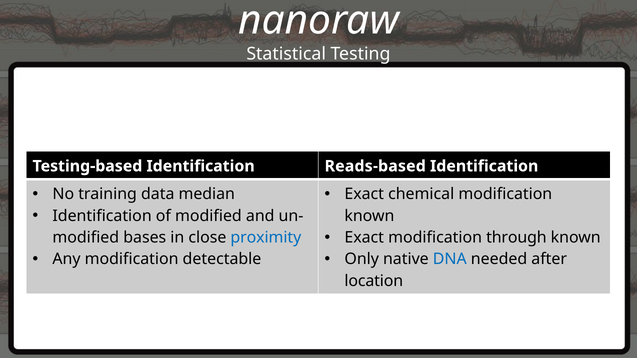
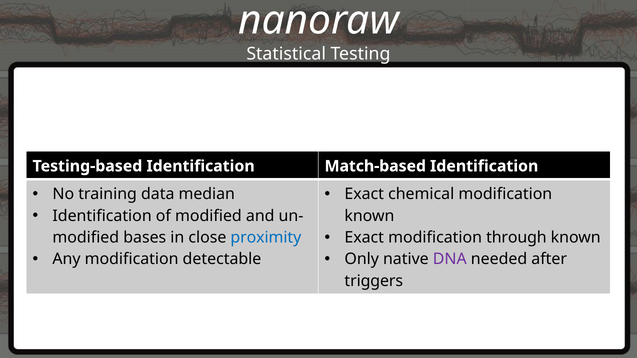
Reads-based: Reads-based -> Match-based
DNA colour: blue -> purple
location: location -> triggers
